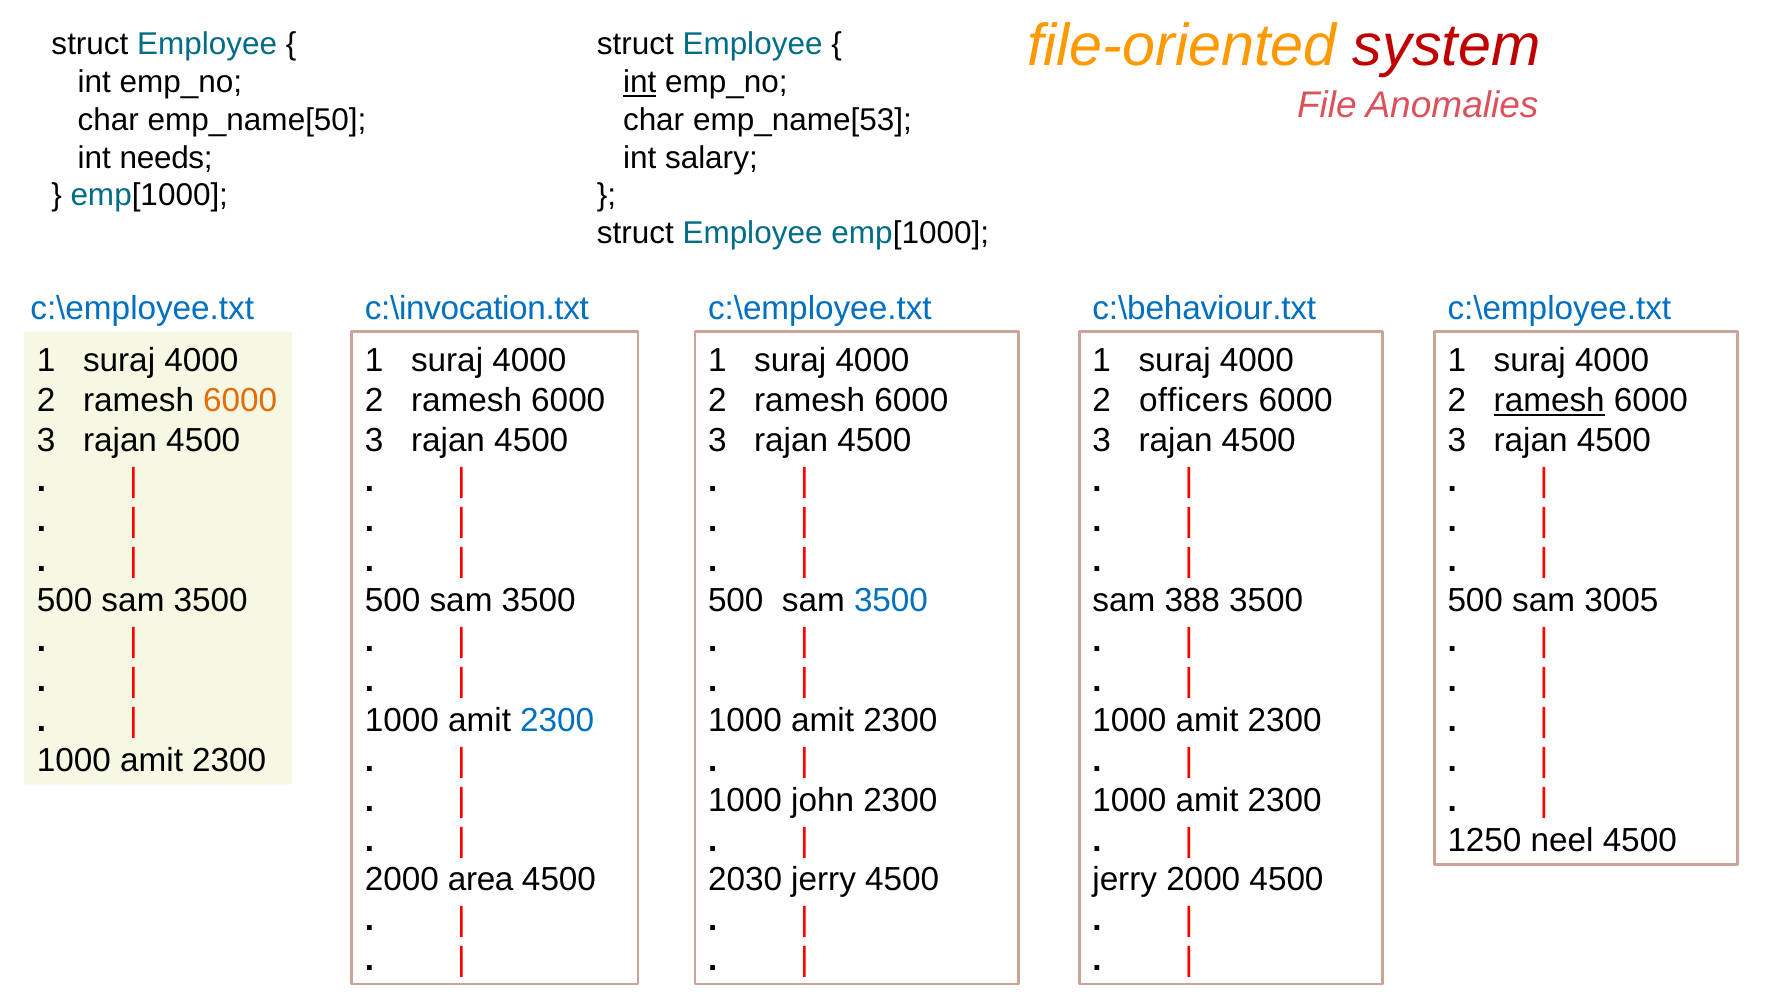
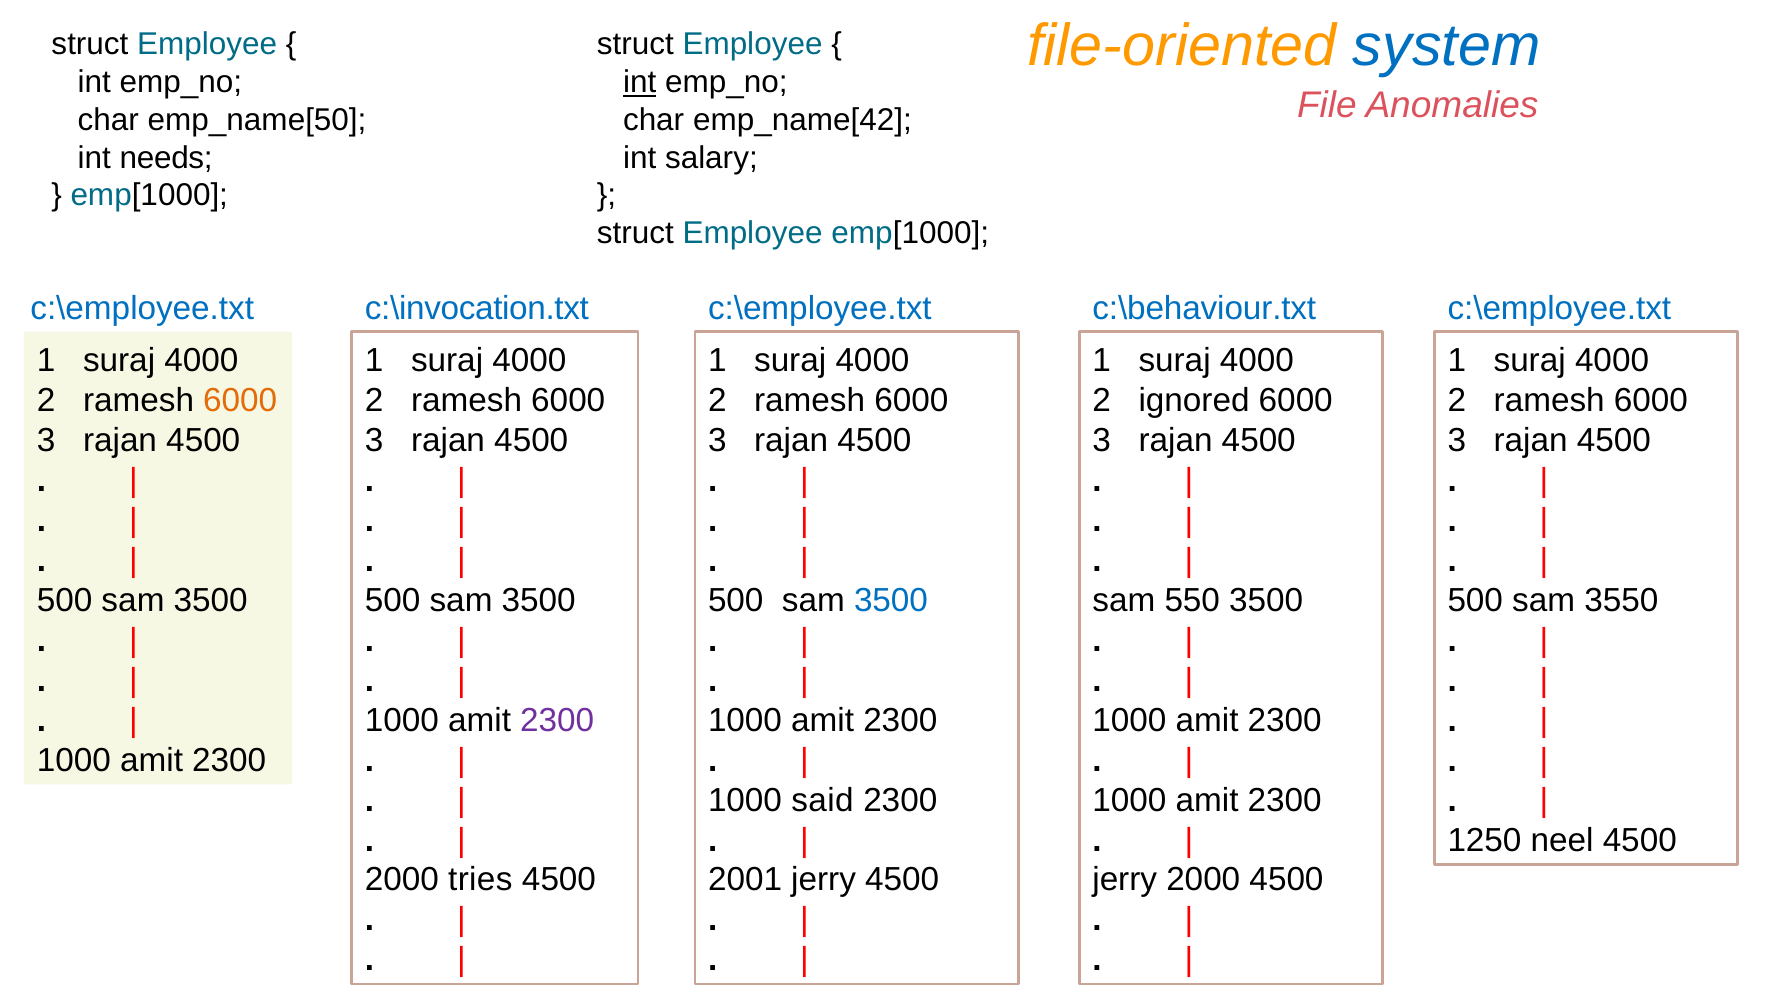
system colour: red -> blue
emp_name[53: emp_name[53 -> emp_name[42
officers: officers -> ignored
ramesh at (1549, 400) underline: present -> none
388: 388 -> 550
3005: 3005 -> 3550
2300 at (557, 720) colour: blue -> purple
john: john -> said
area: area -> tries
2030: 2030 -> 2001
